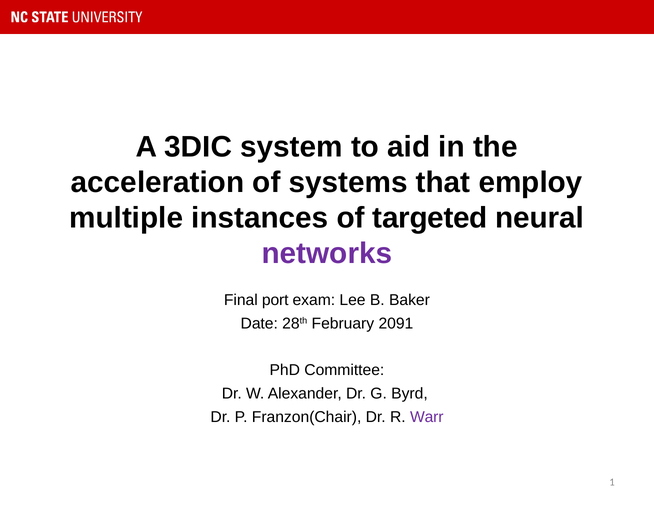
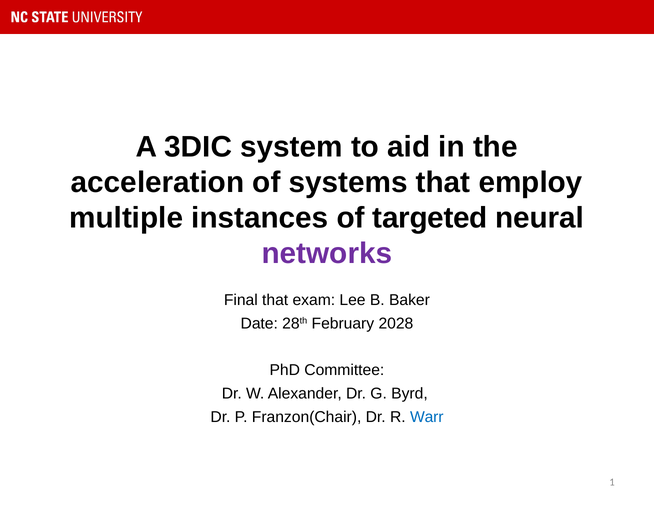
Final port: port -> that
2091: 2091 -> 2028
Warr colour: purple -> blue
